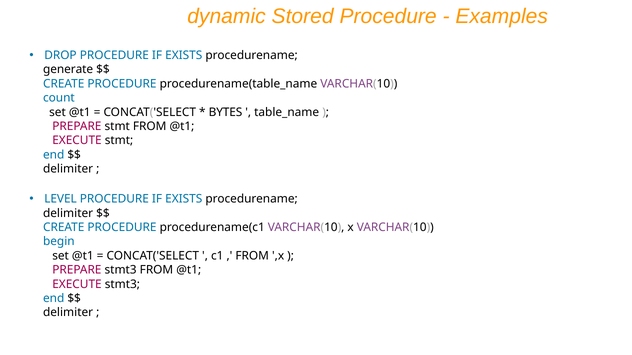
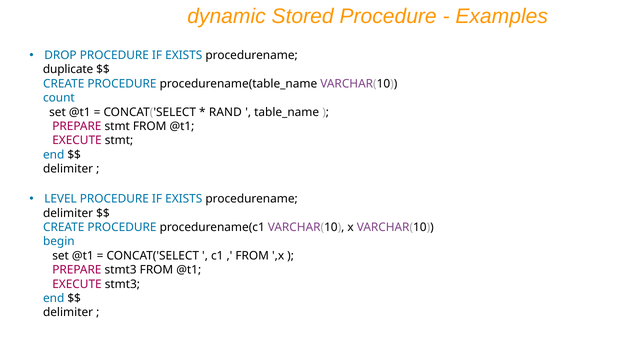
generate: generate -> duplicate
BYTES: BYTES -> RAND
